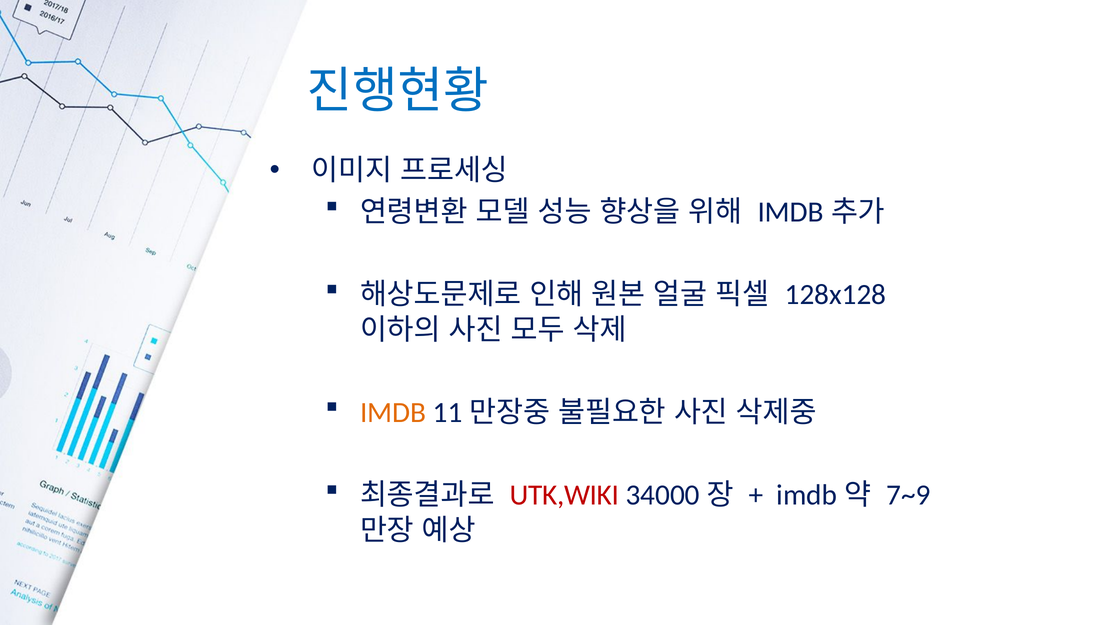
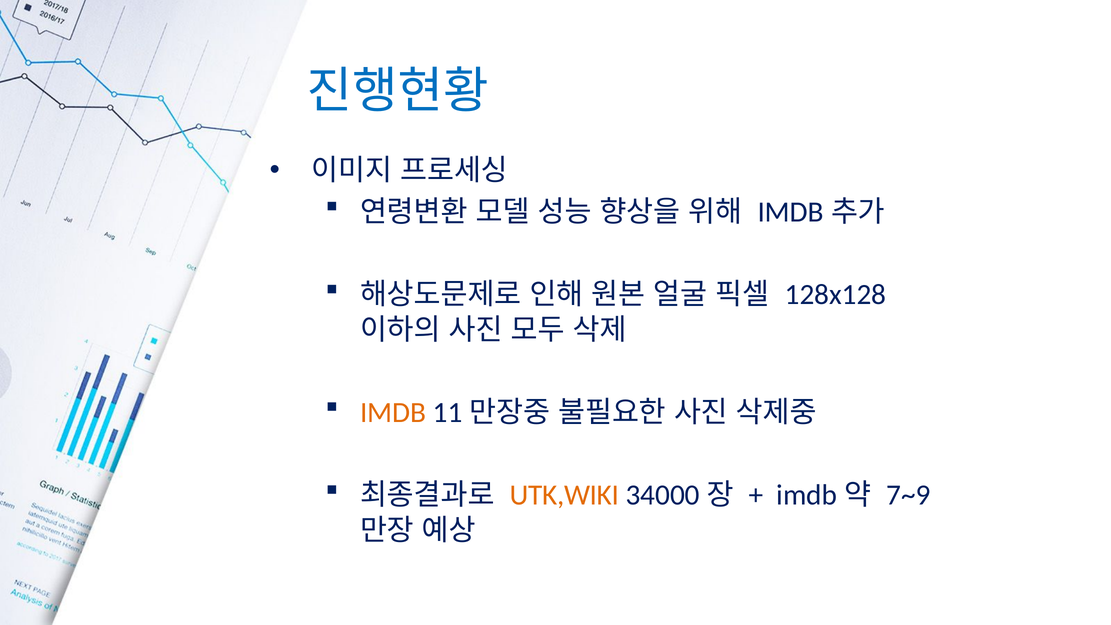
UTK,WIKI colour: red -> orange
